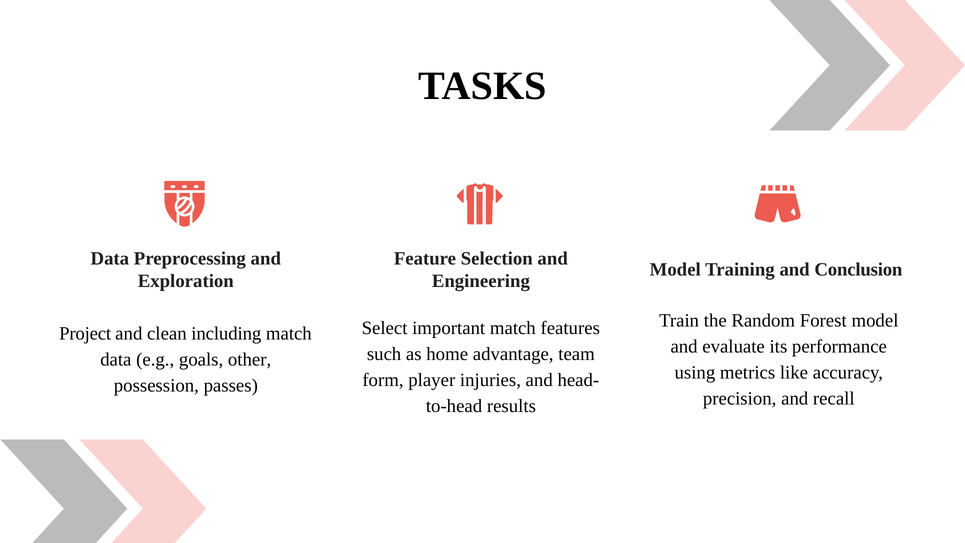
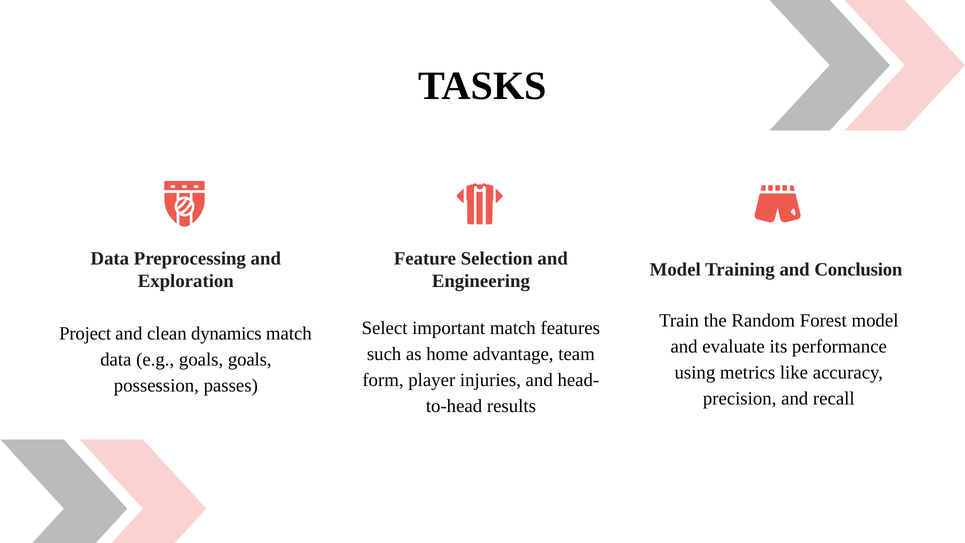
including: including -> dynamics
goals other: other -> goals
